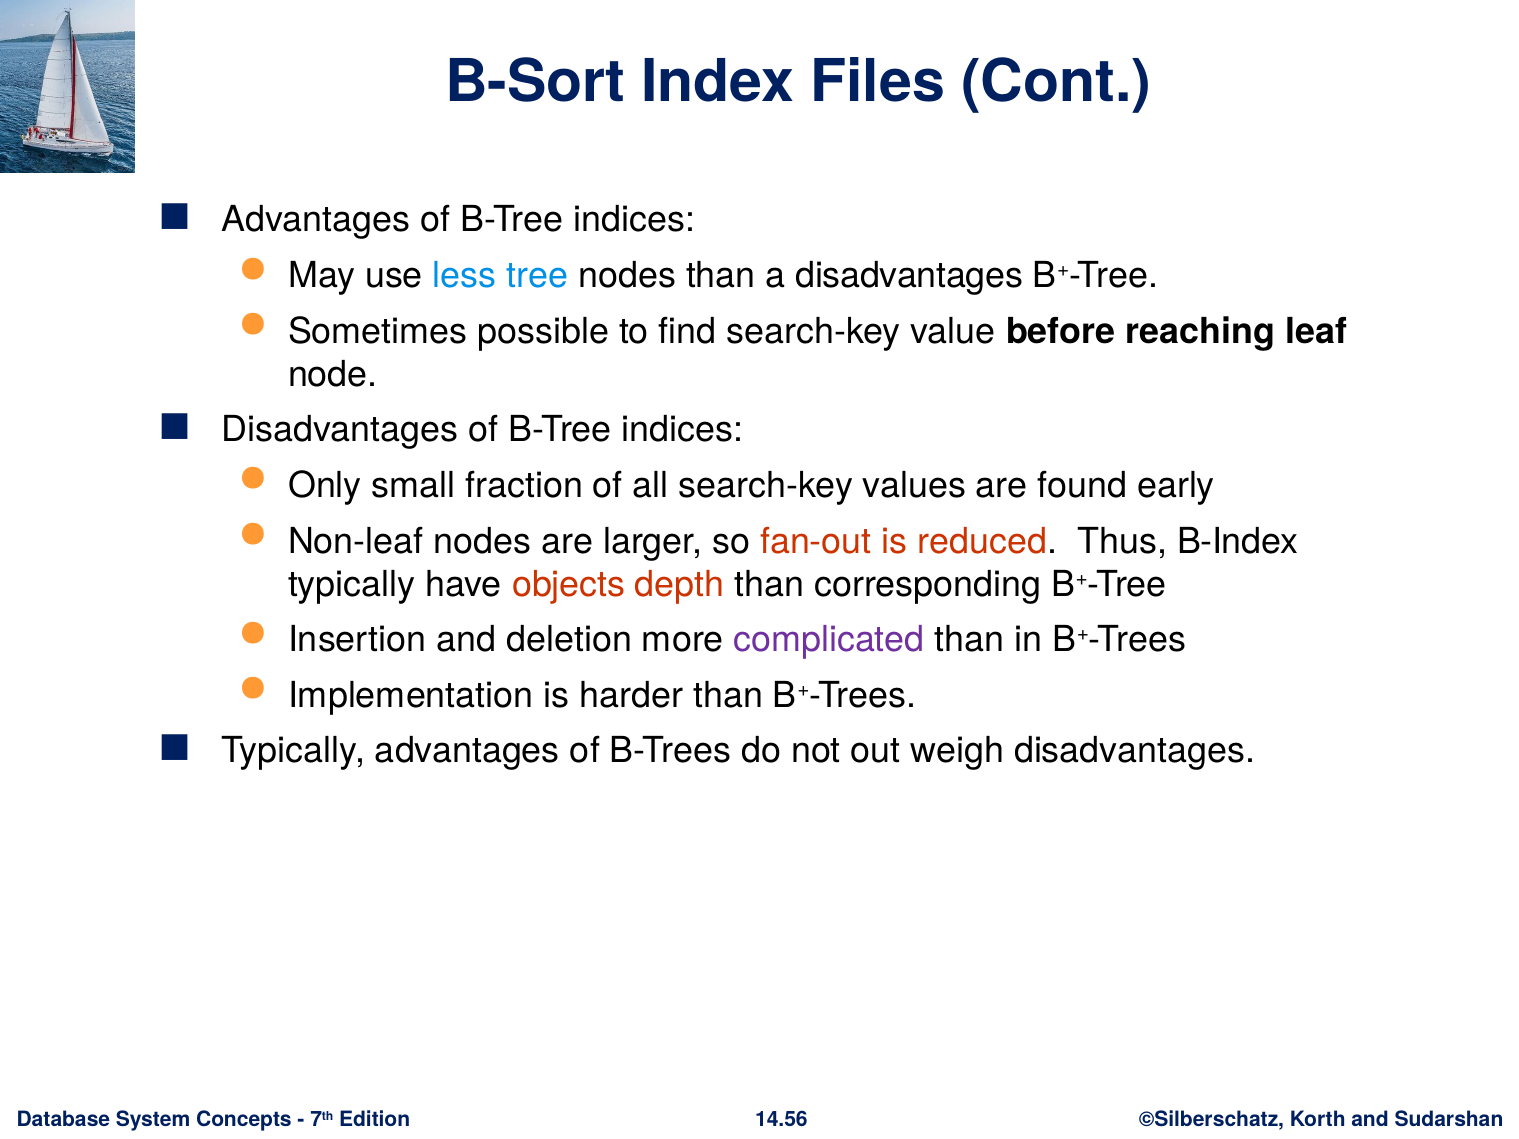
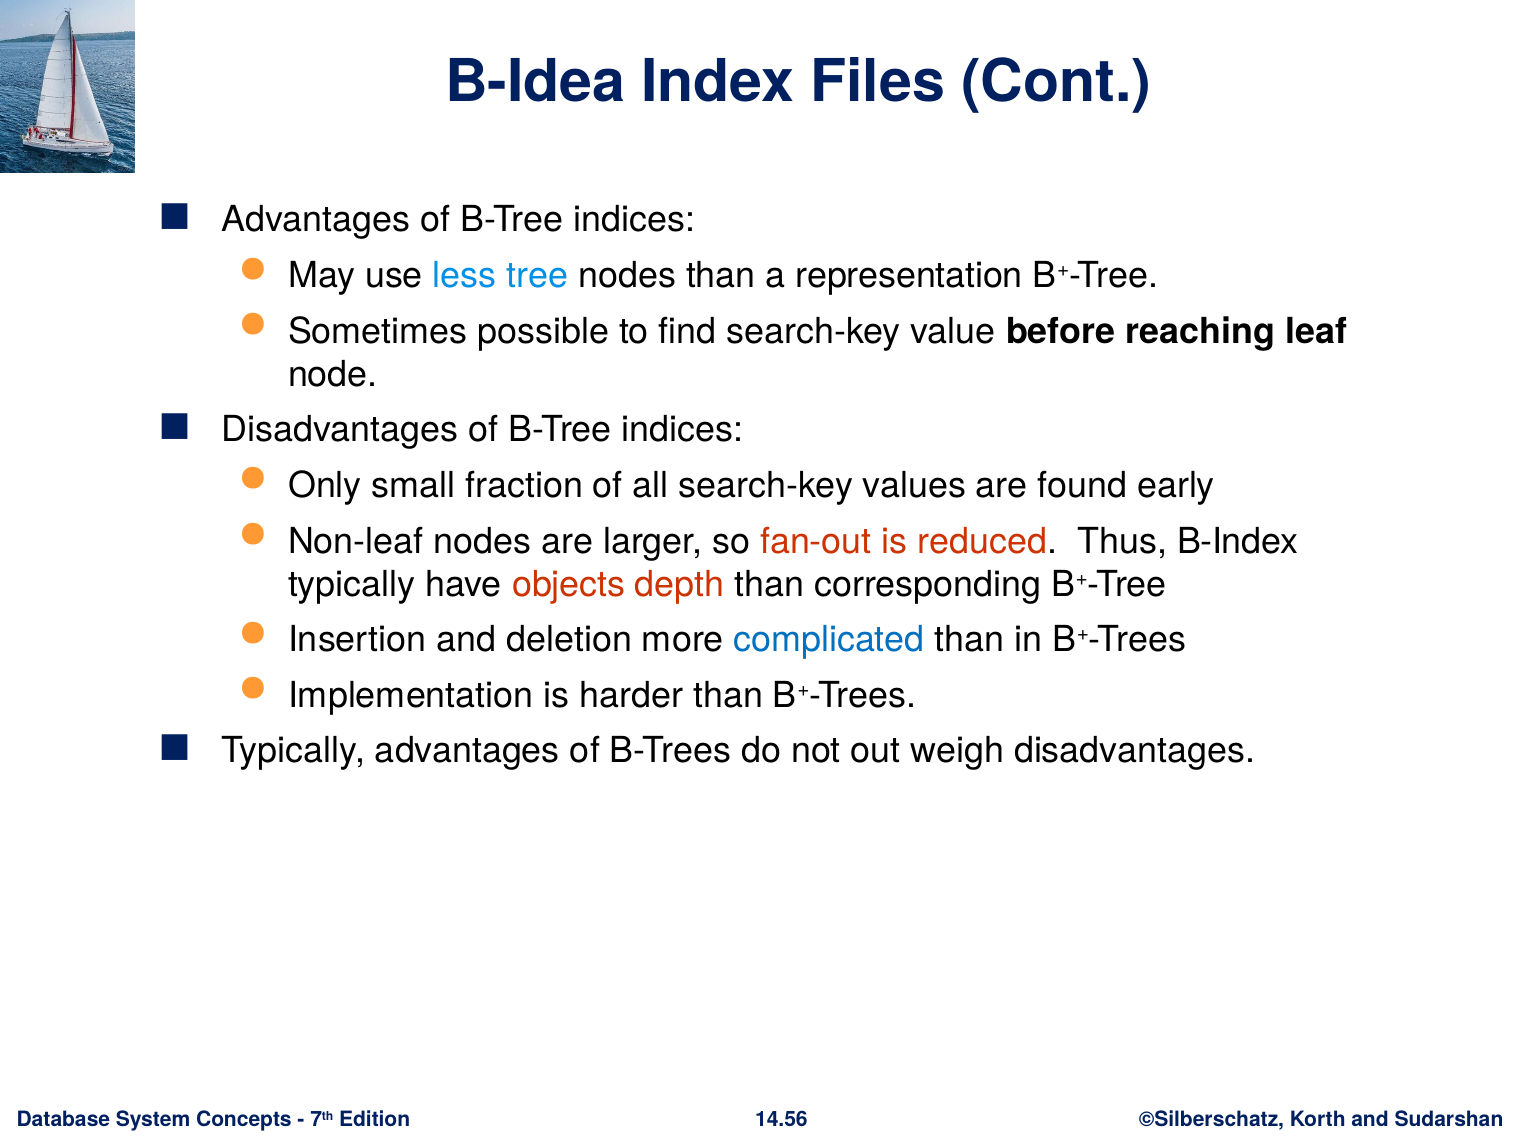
B-Sort: B-Sort -> B-Idea
a disadvantages: disadvantages -> representation
complicated colour: purple -> blue
